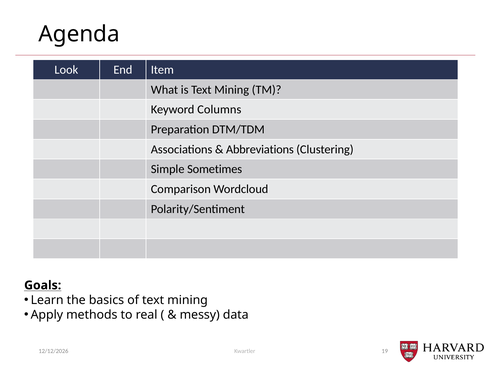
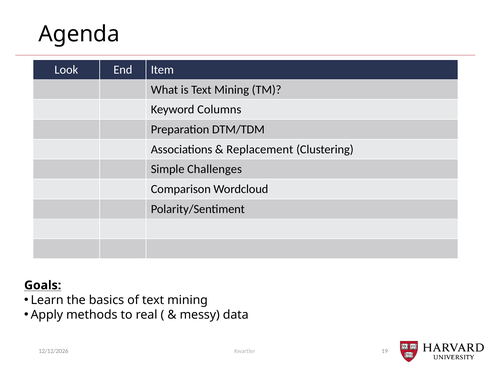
Abbreviations: Abbreviations -> Replacement
Sometimes: Sometimes -> Challenges
